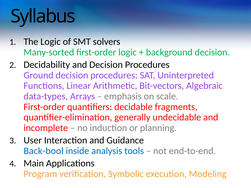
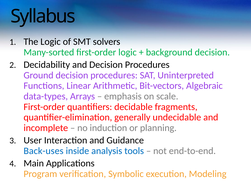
Back-bool: Back-bool -> Back-uses
